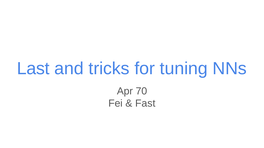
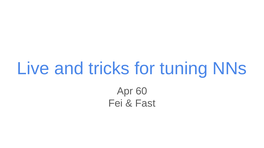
Last: Last -> Live
70: 70 -> 60
